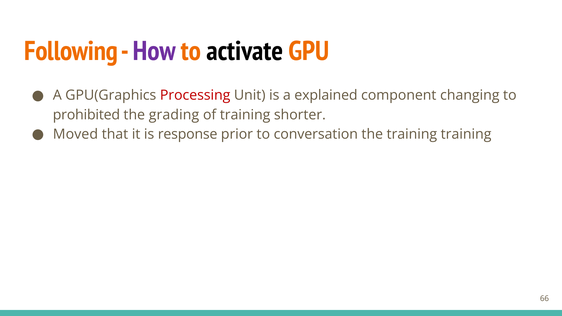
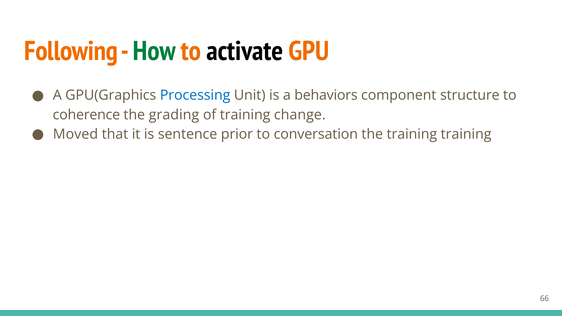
How colour: purple -> green
Processing colour: red -> blue
explained: explained -> behaviors
changing: changing -> structure
prohibited: prohibited -> coherence
shorter: shorter -> change
response: response -> sentence
